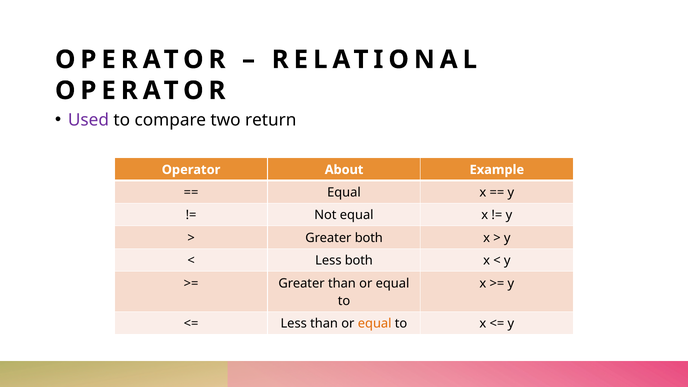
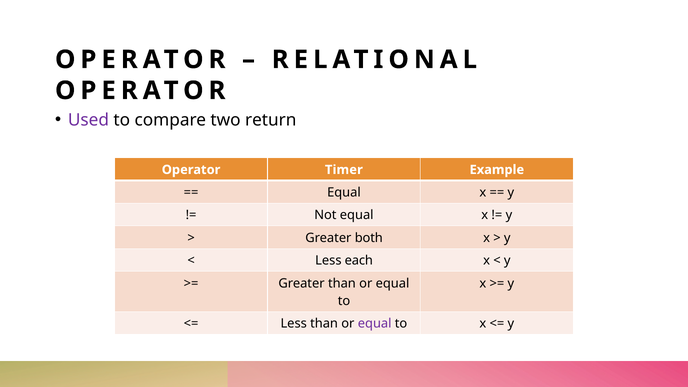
About: About -> Timer
Less both: both -> each
equal at (375, 324) colour: orange -> purple
